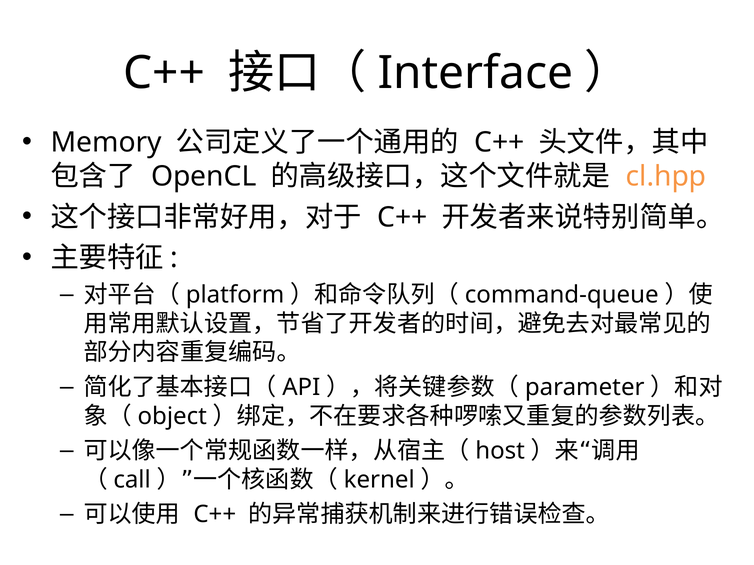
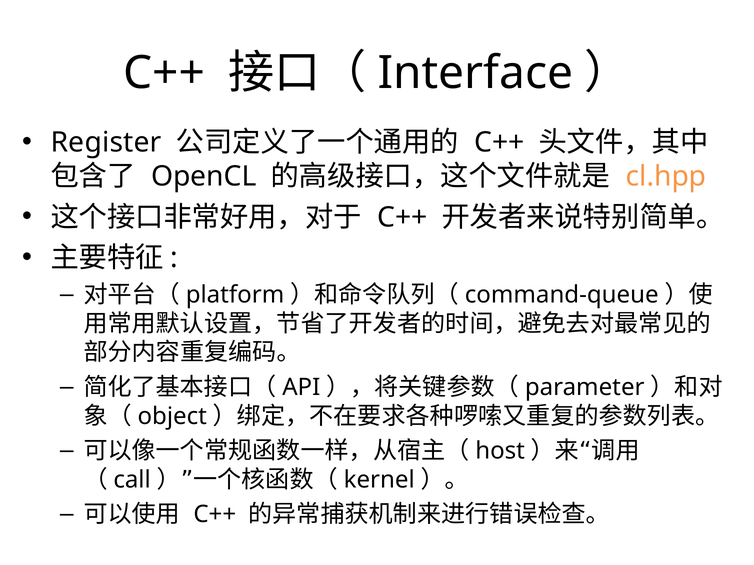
Memory: Memory -> Register
